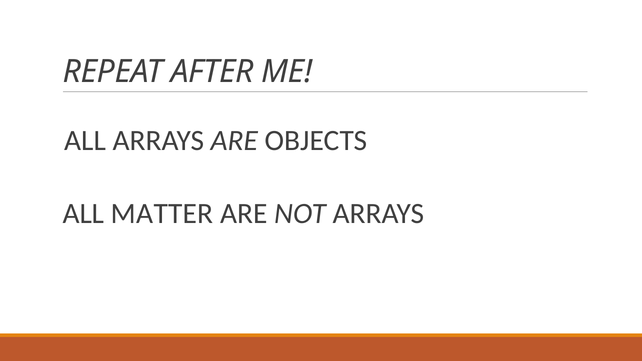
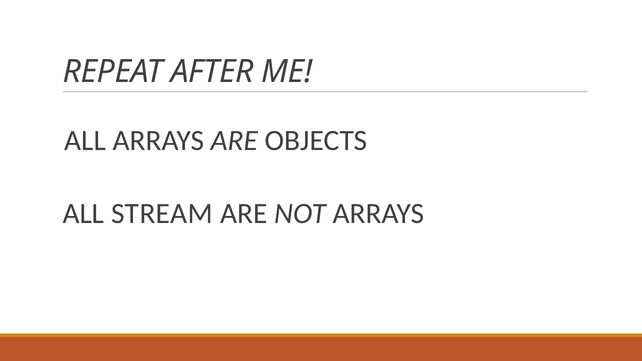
MATTER: MATTER -> STREAM
